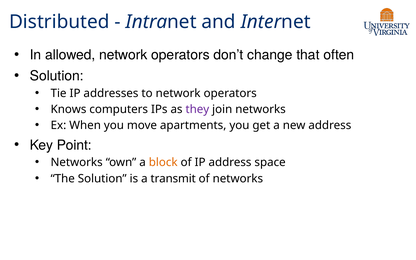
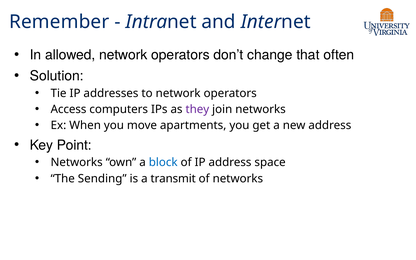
Distributed: Distributed -> Remember
Knows: Knows -> Access
block colour: orange -> blue
The Solution: Solution -> Sending
